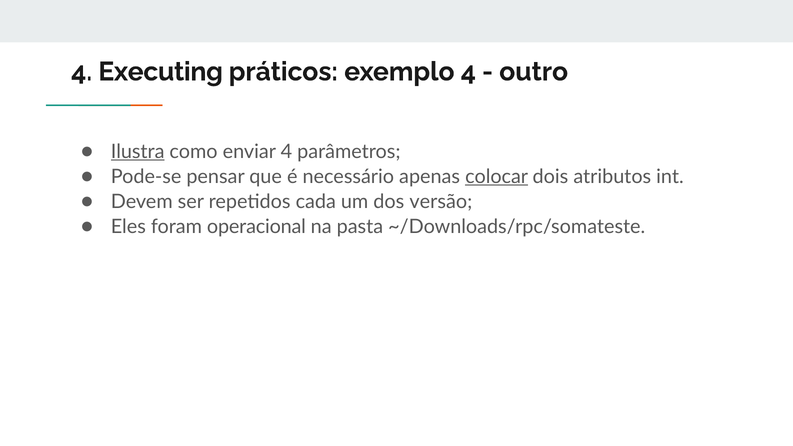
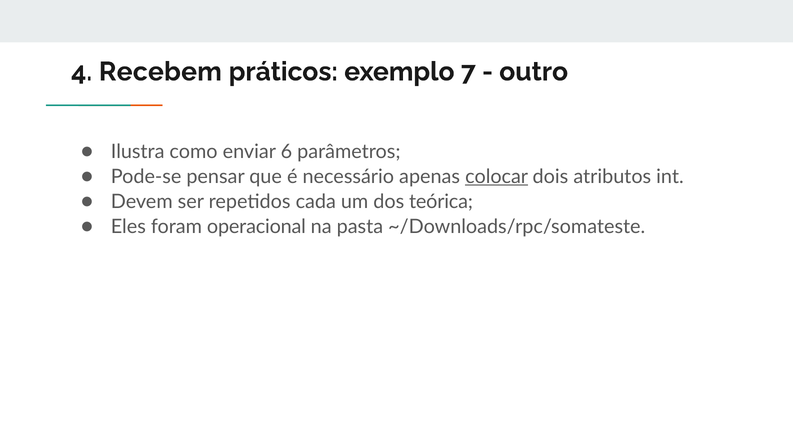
Executing: Executing -> Recebem
exemplo 4: 4 -> 7
Ilustra underline: present -> none
enviar 4: 4 -> 6
versão: versão -> teórica
